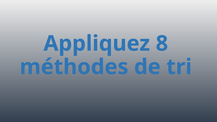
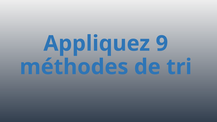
8: 8 -> 9
